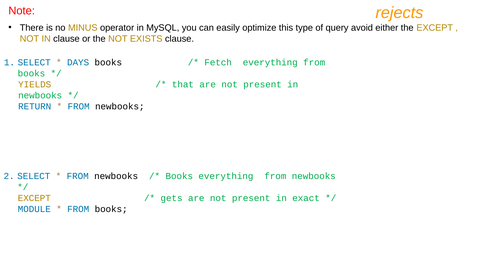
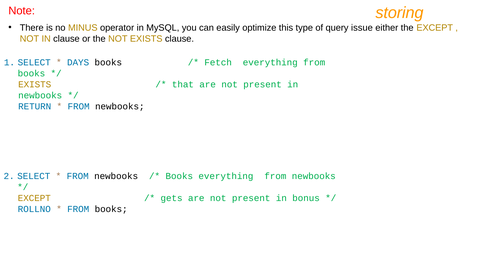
rejects: rejects -> storing
avoid: avoid -> issue
YIELDS at (35, 84): YIELDS -> EXISTS
exact: exact -> bonus
MODULE: MODULE -> ROLLNO
